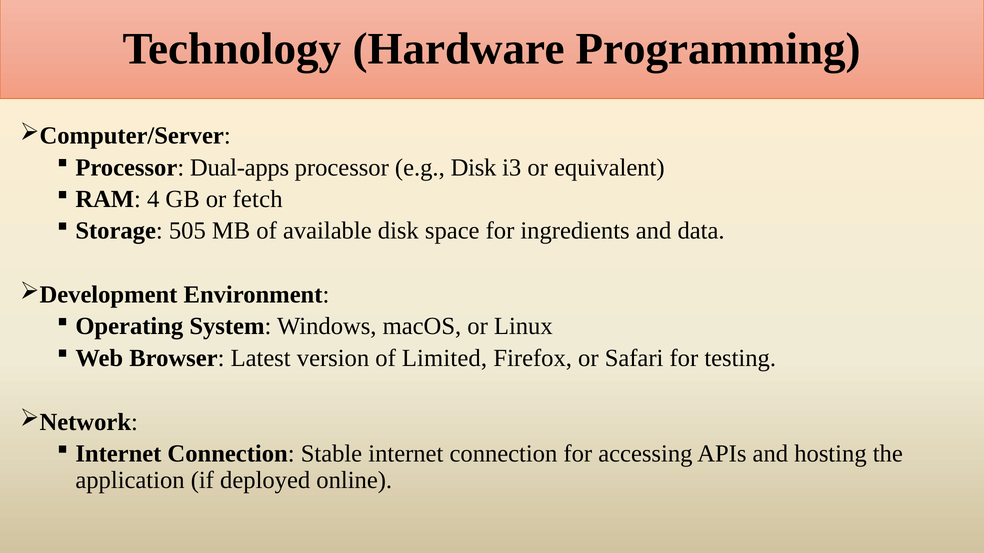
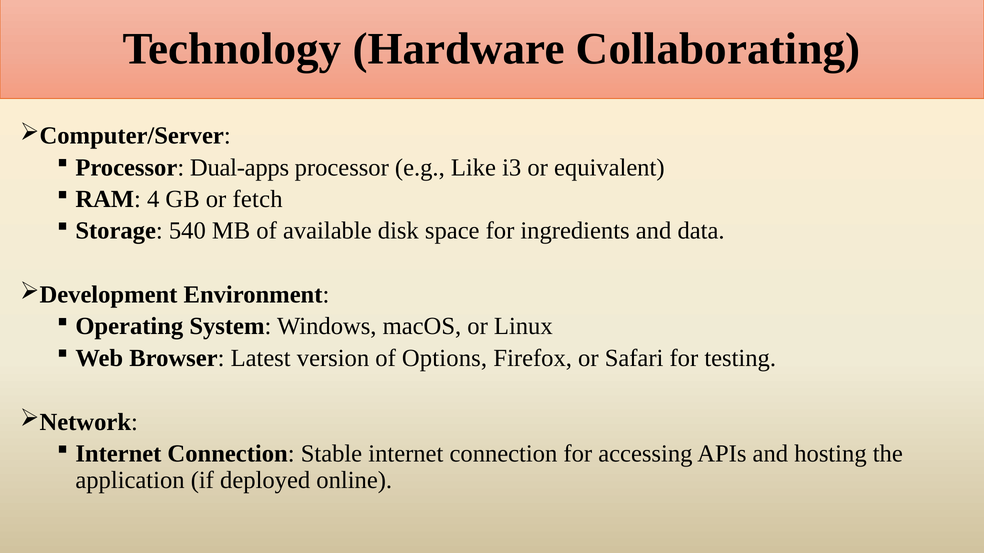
Programming: Programming -> Collaborating
e.g Disk: Disk -> Like
505: 505 -> 540
Limited: Limited -> Options
